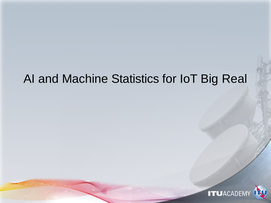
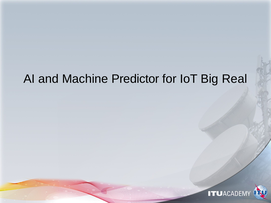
Statistics: Statistics -> Predictor
